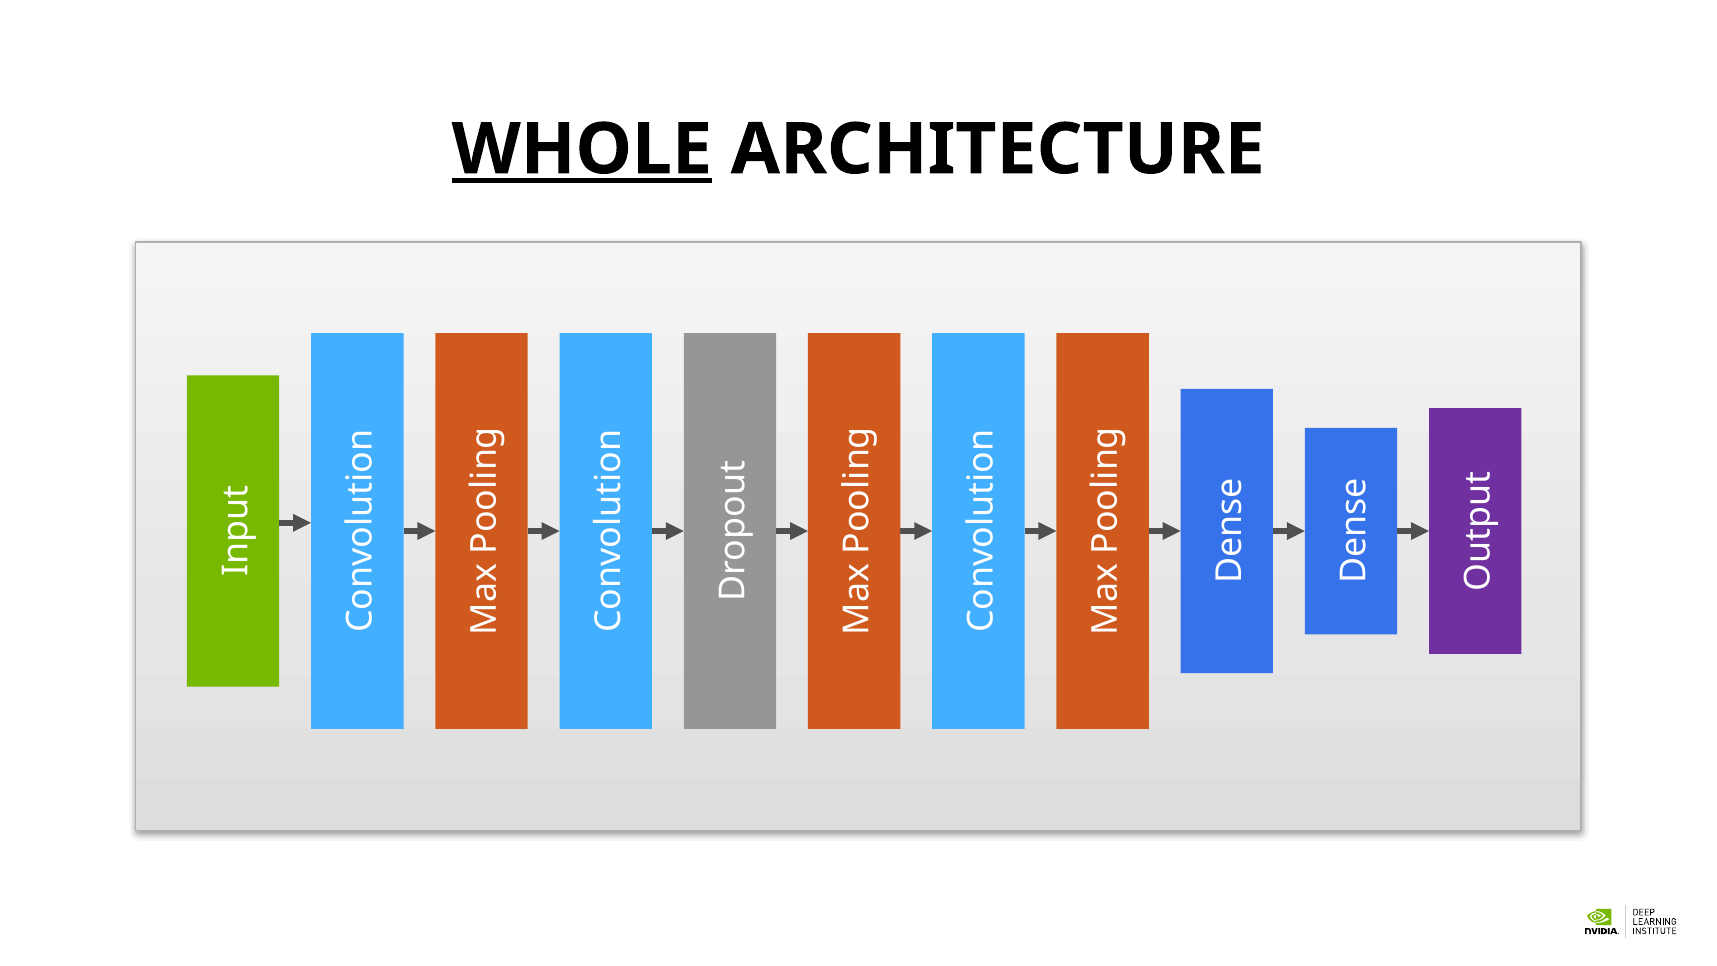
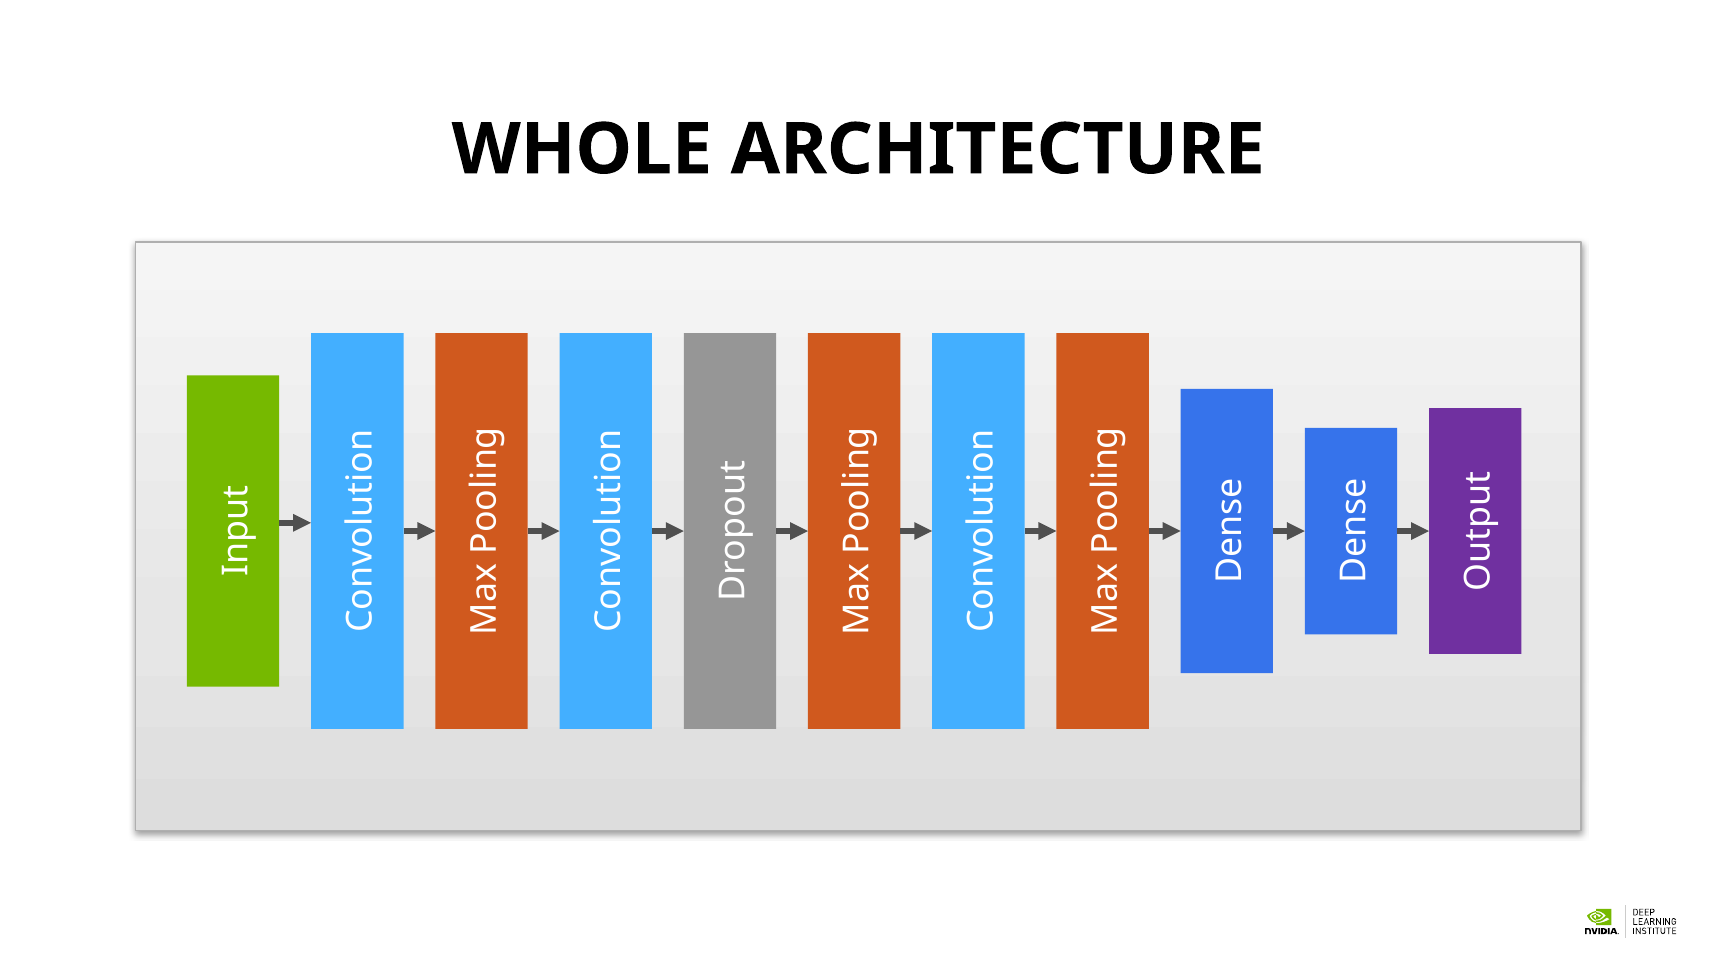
WHOLE underline: present -> none
